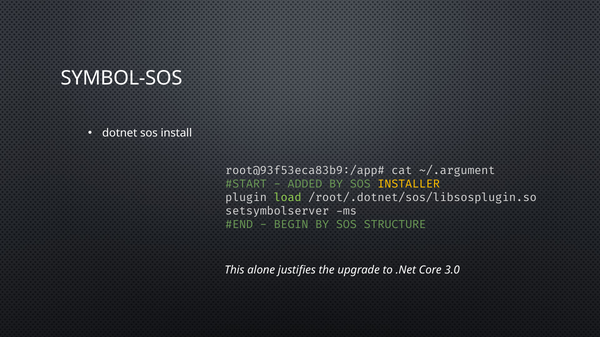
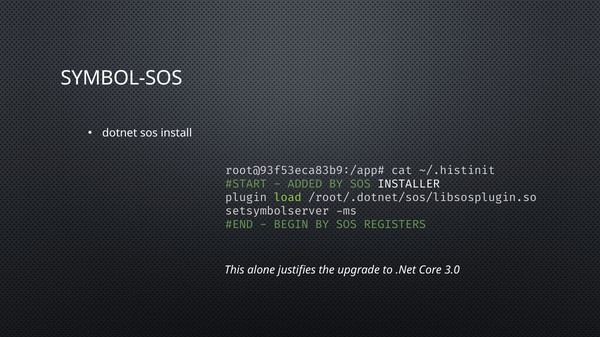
~/.argument: ~/.argument -> ~/.histinit
INSTALLER colour: yellow -> white
STRUCTURE: STRUCTURE -> REGISTERS
